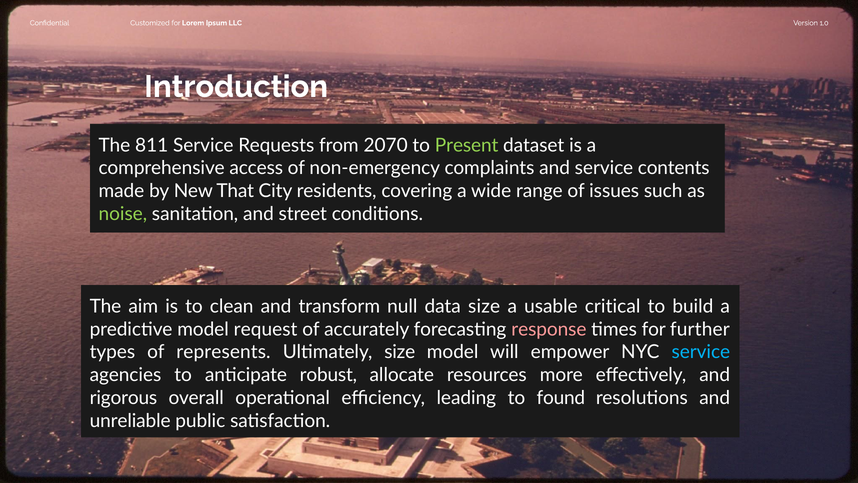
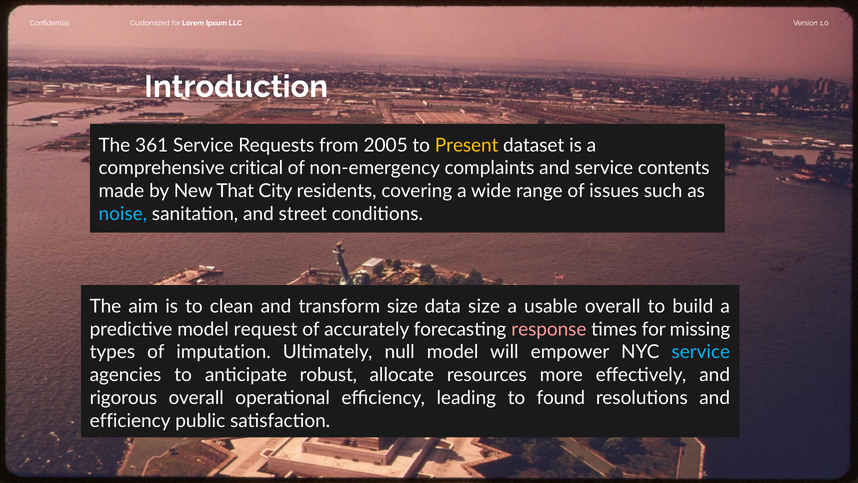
811: 811 -> 361
2070: 2070 -> 2005
Present colour: light green -> yellow
access: access -> critical
noise colour: light green -> light blue
transform null: null -> size
usable critical: critical -> overall
further: further -> missing
represents: represents -> imputation
Ultimately size: size -> null
unreliable at (130, 421): unreliable -> efficiency
